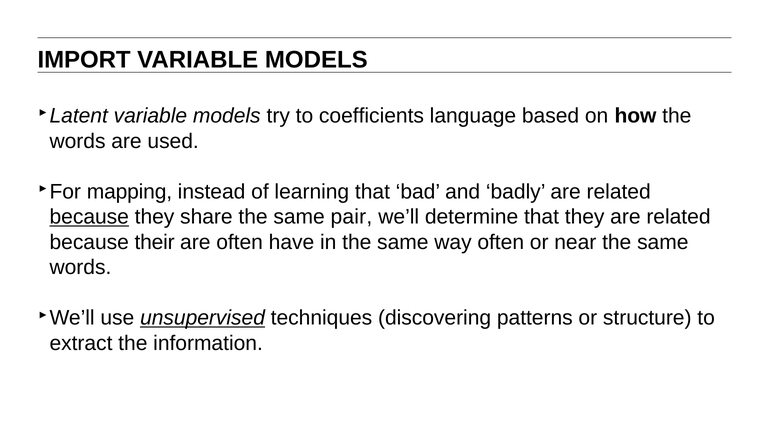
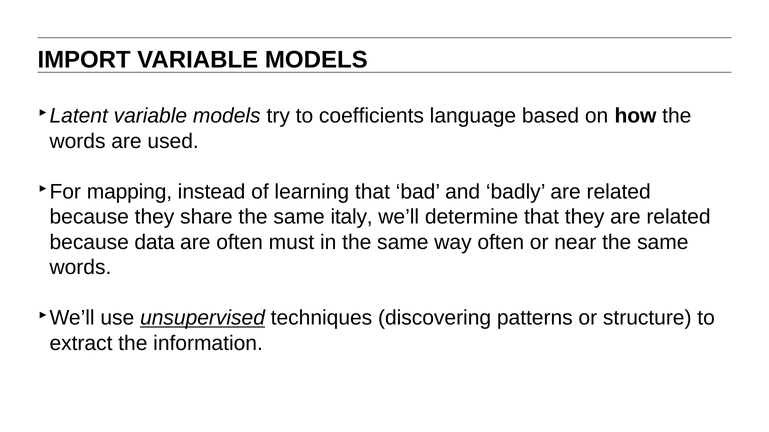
because at (89, 217) underline: present -> none
pair: pair -> italy
their: their -> data
have: have -> must
